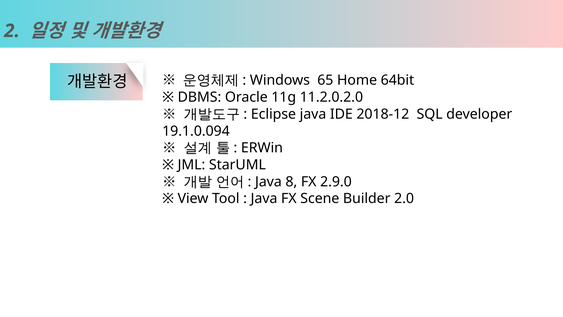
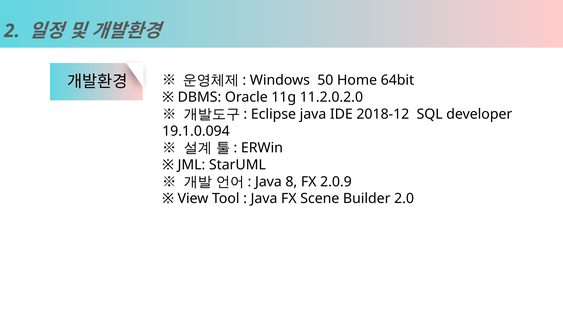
65: 65 -> 50
2.9.0: 2.9.0 -> 2.0.9
